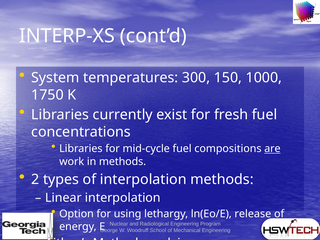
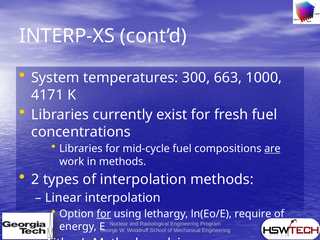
150: 150 -> 663
1750: 1750 -> 4171
for at (104, 214) underline: none -> present
release: release -> require
